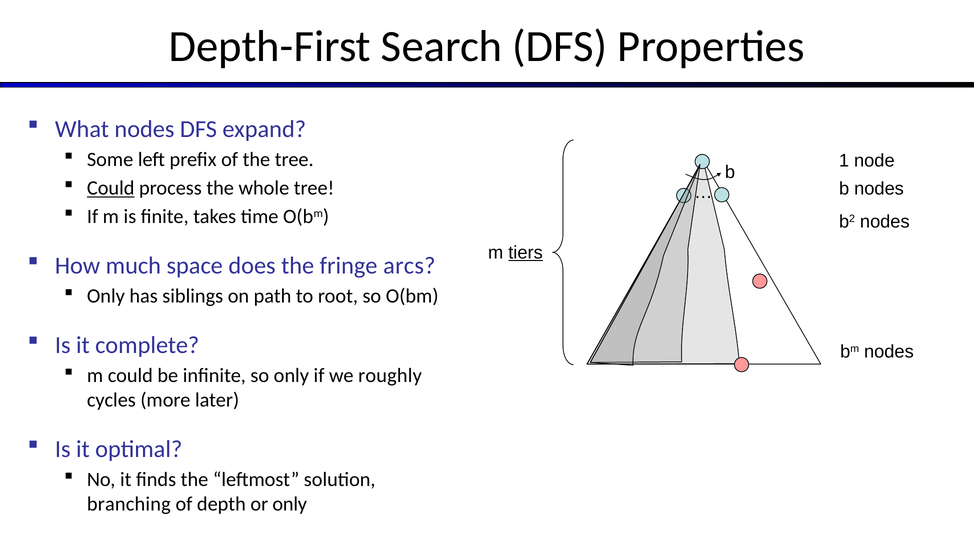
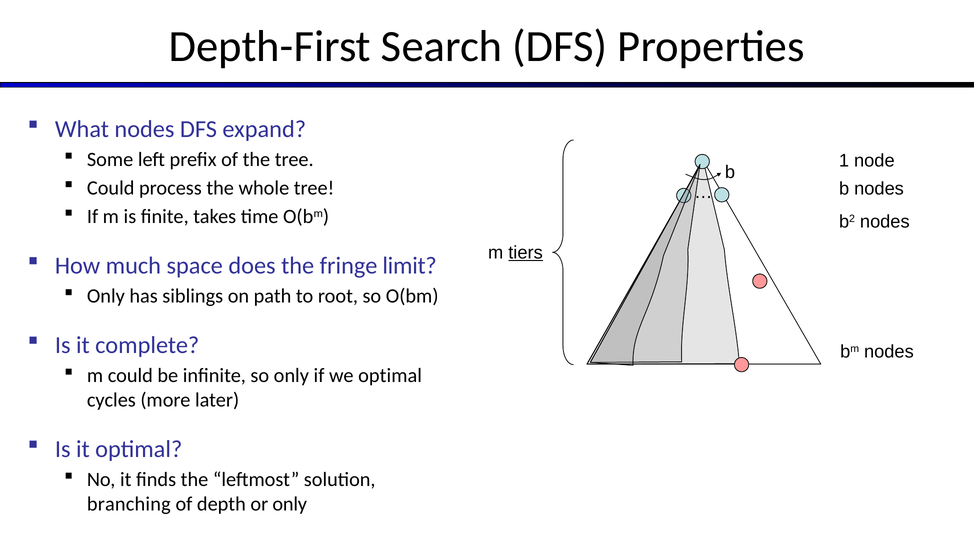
Could at (111, 188) underline: present -> none
arcs: arcs -> limit
we roughly: roughly -> optimal
